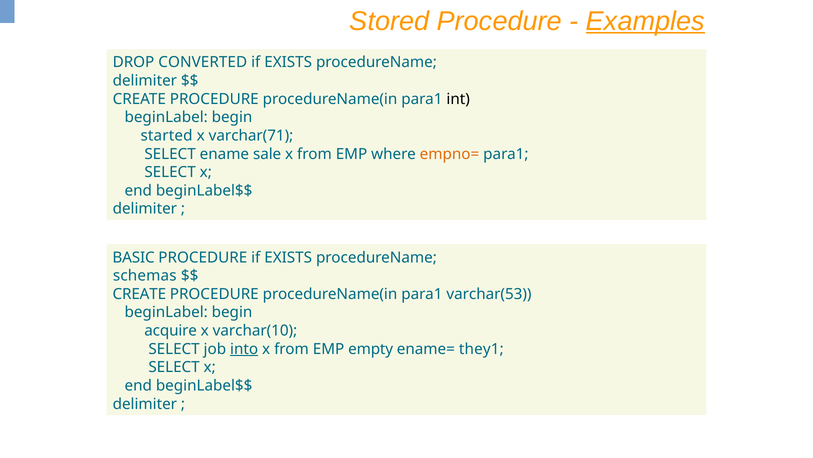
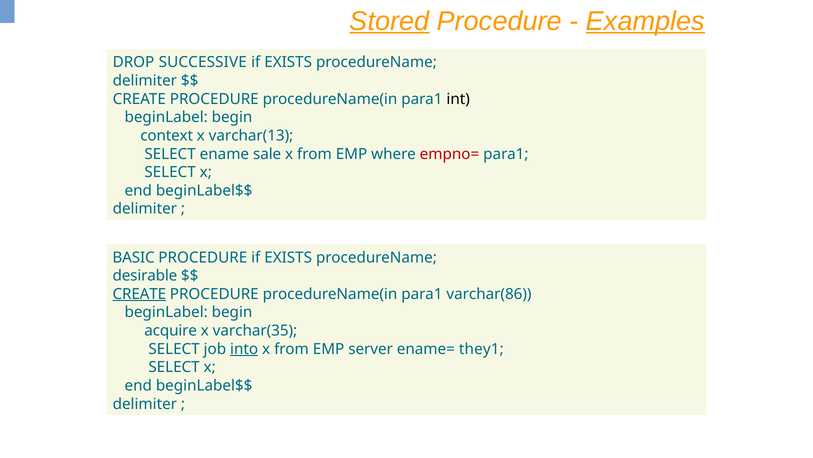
Stored underline: none -> present
CONVERTED: CONVERTED -> SUCCESSIVE
started: started -> context
varchar(71: varchar(71 -> varchar(13
empno= colour: orange -> red
schemas: schemas -> desirable
CREATE at (139, 294) underline: none -> present
varchar(53: varchar(53 -> varchar(86
varchar(10: varchar(10 -> varchar(35
empty: empty -> server
